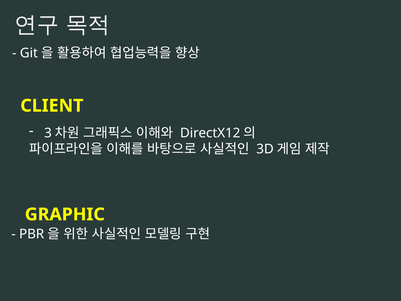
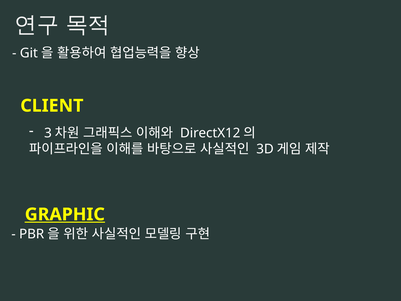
GRAPHIC underline: none -> present
